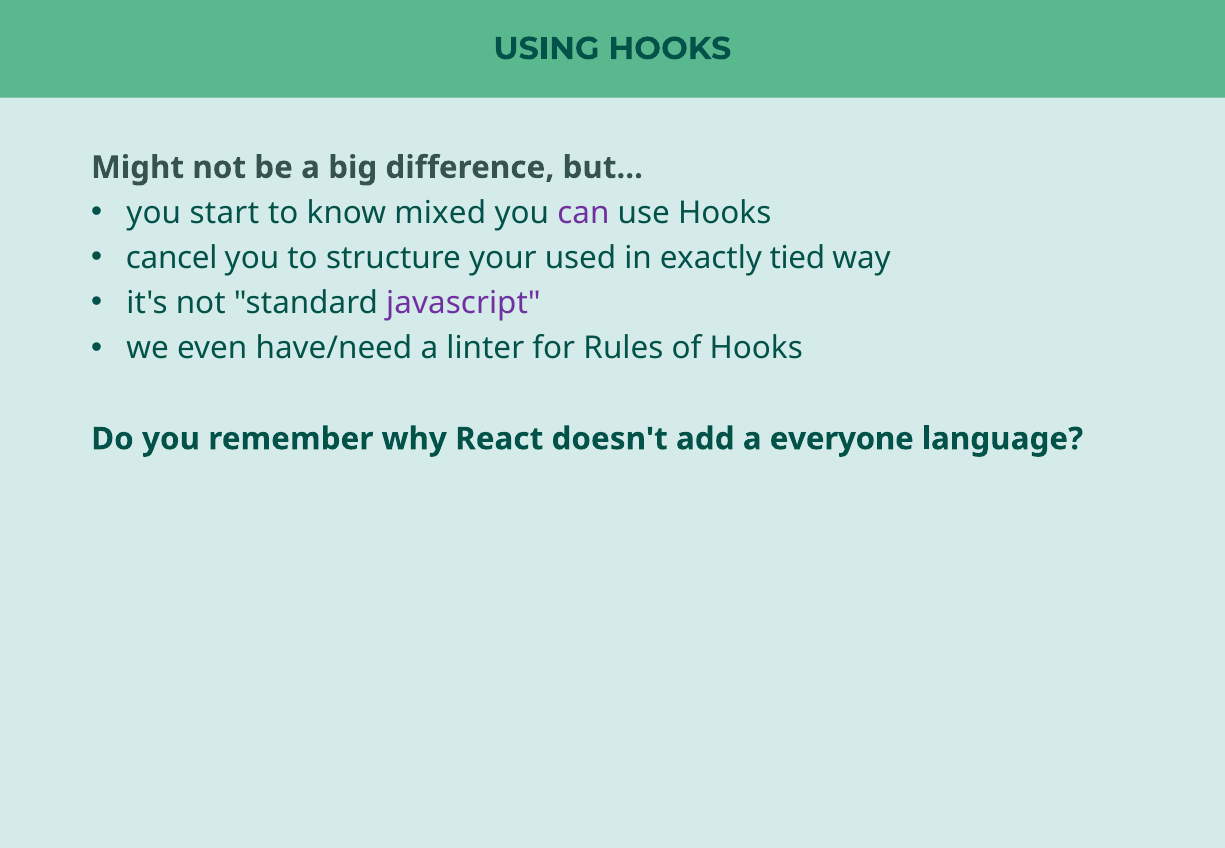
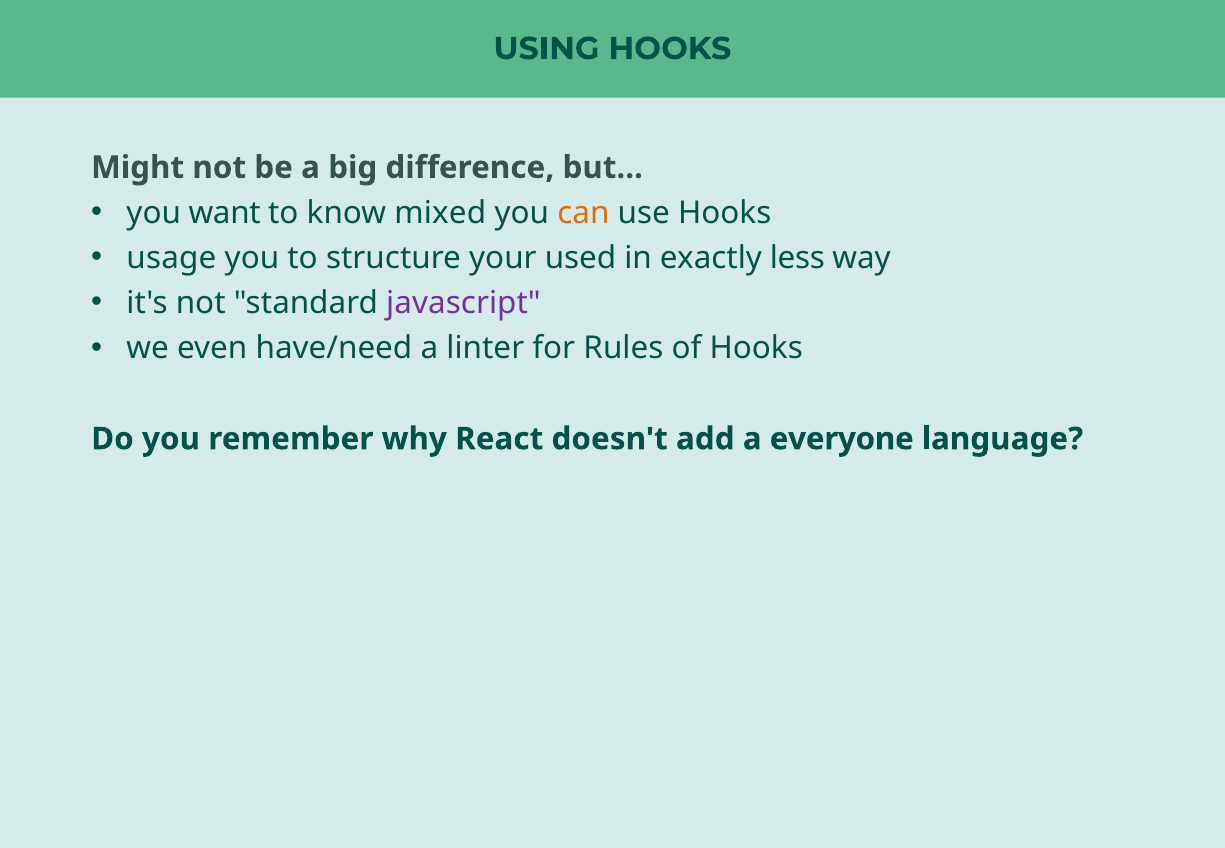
start: start -> want
can colour: purple -> orange
cancel: cancel -> usage
tied: tied -> less
